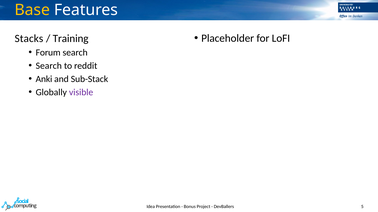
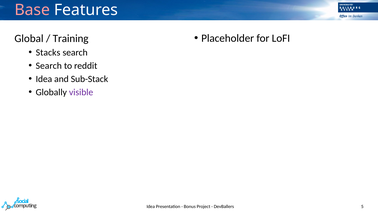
Base colour: yellow -> pink
Stacks: Stacks -> Global
Forum: Forum -> Stacks
Anki at (44, 79): Anki -> Idea
